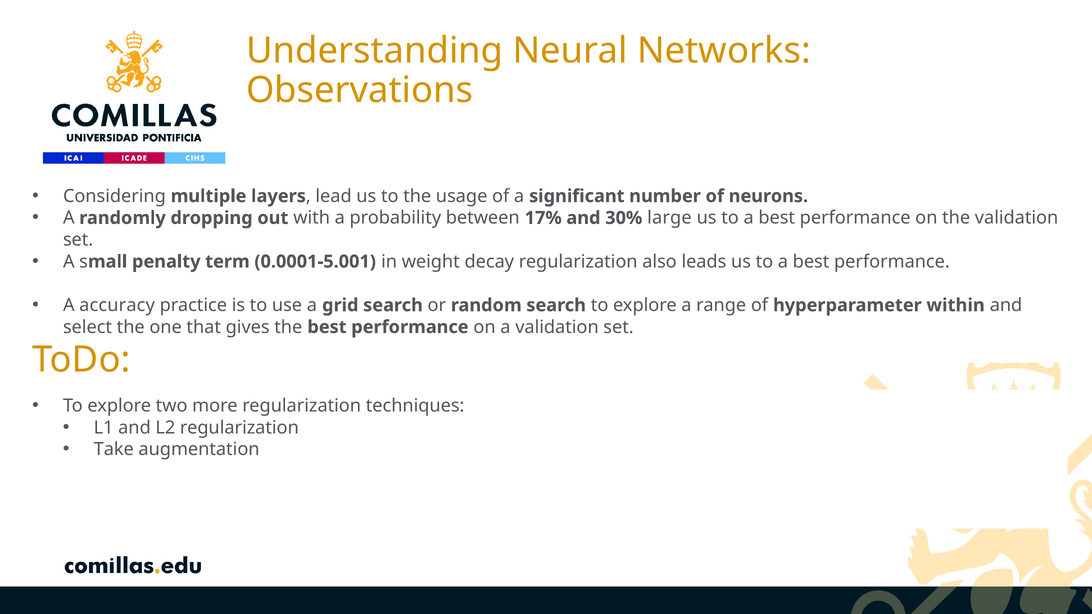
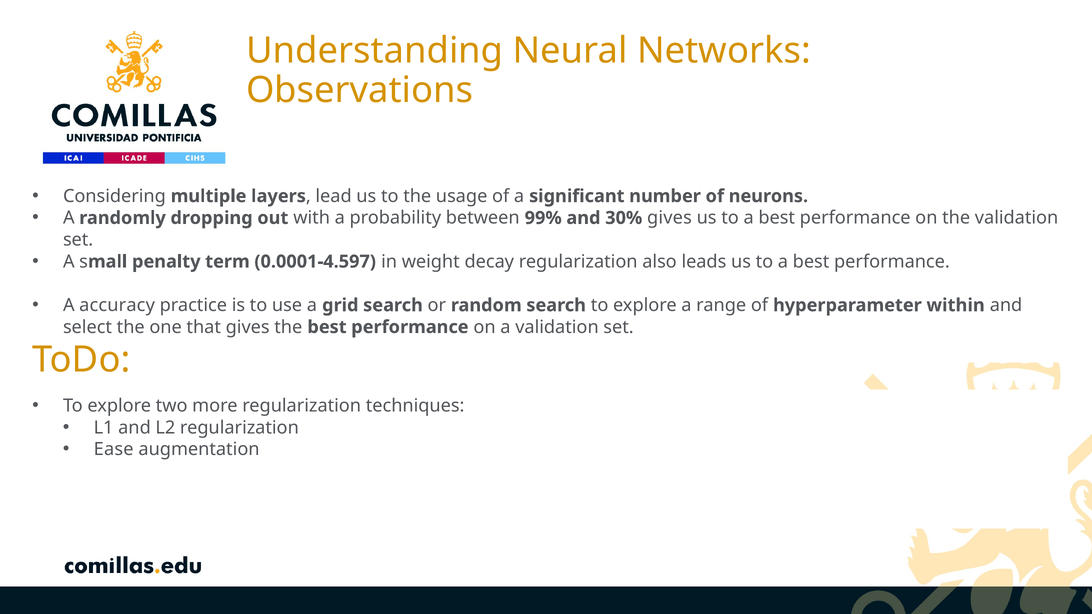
17%: 17% -> 99%
30% large: large -> gives
0.0001-5.001: 0.0001-5.001 -> 0.0001-4.597
Take: Take -> Ease
